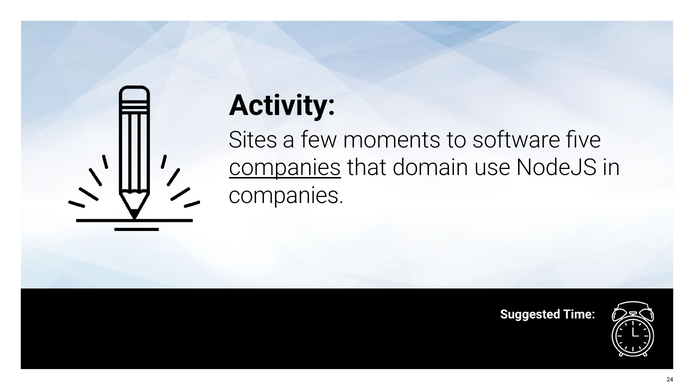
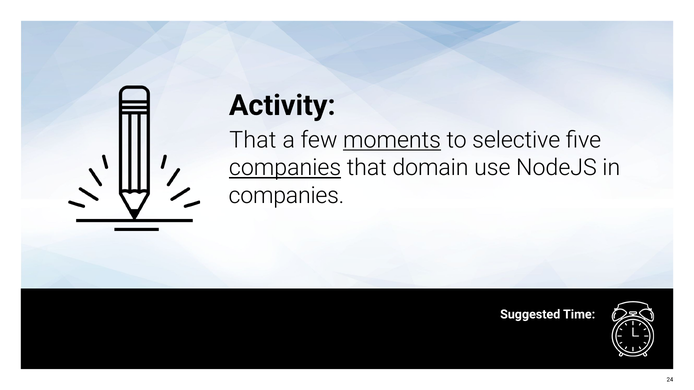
Sites at (253, 140): Sites -> That
moments underline: none -> present
software: software -> selective
